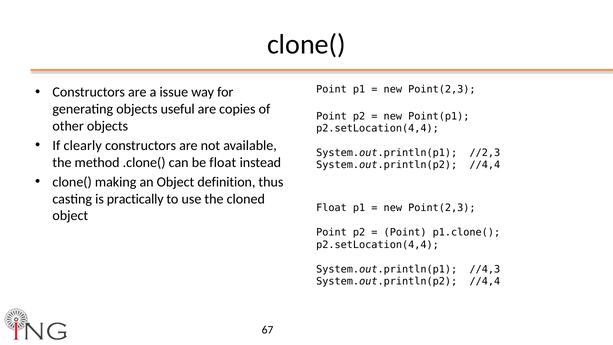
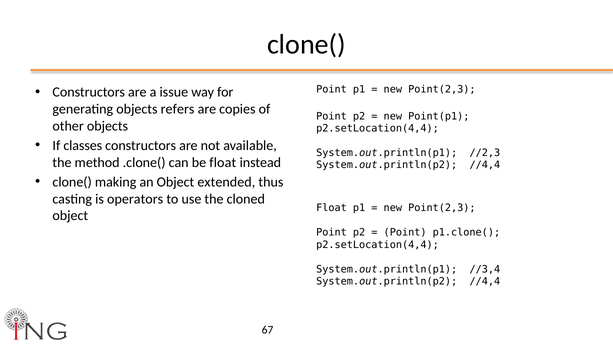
useful: useful -> refers
clearly: clearly -> classes
definition: definition -> extended
practically: practically -> operators
//4,3: //4,3 -> //3,4
